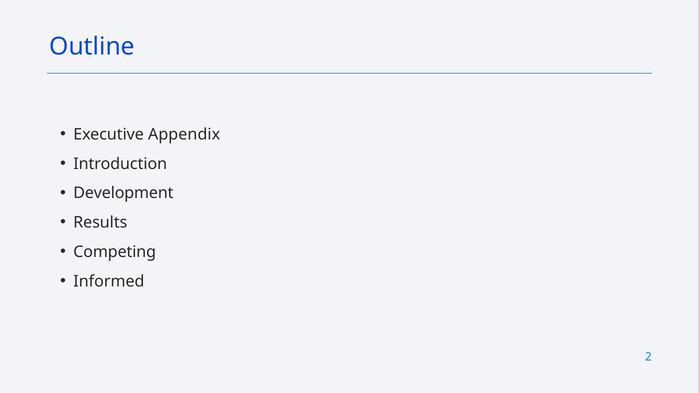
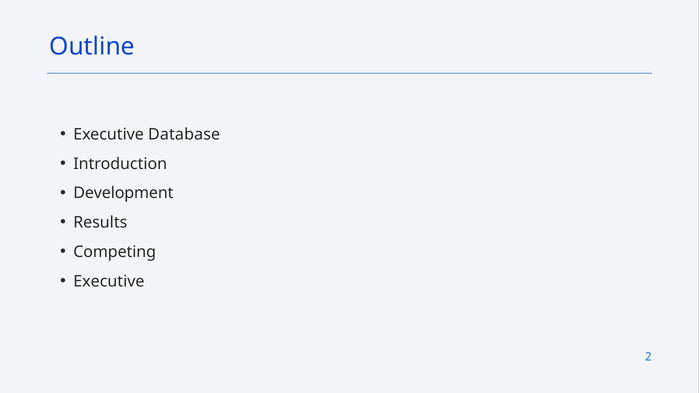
Appendix: Appendix -> Database
Informed at (109, 281): Informed -> Executive
